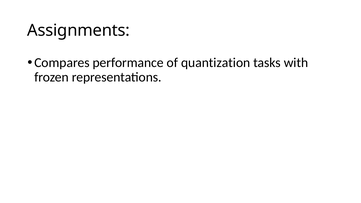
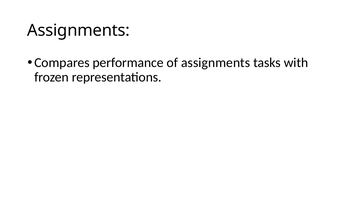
of quantization: quantization -> assignments
